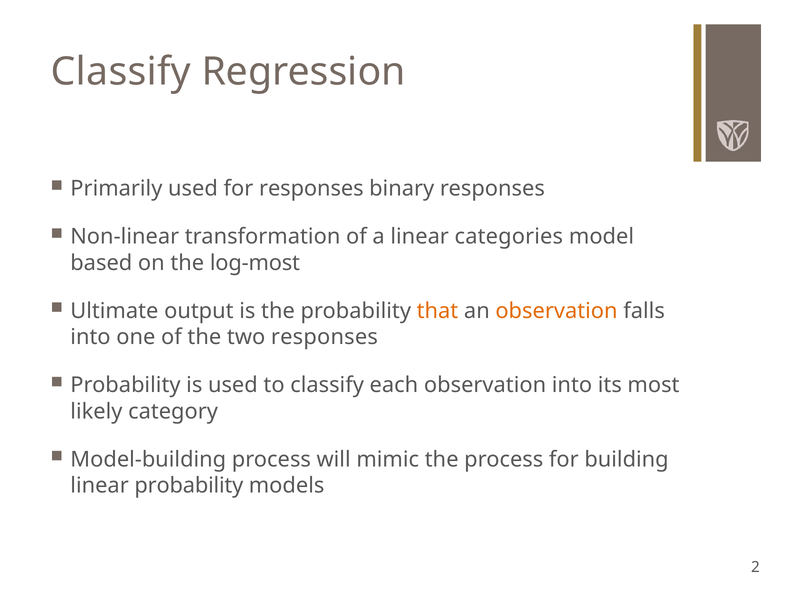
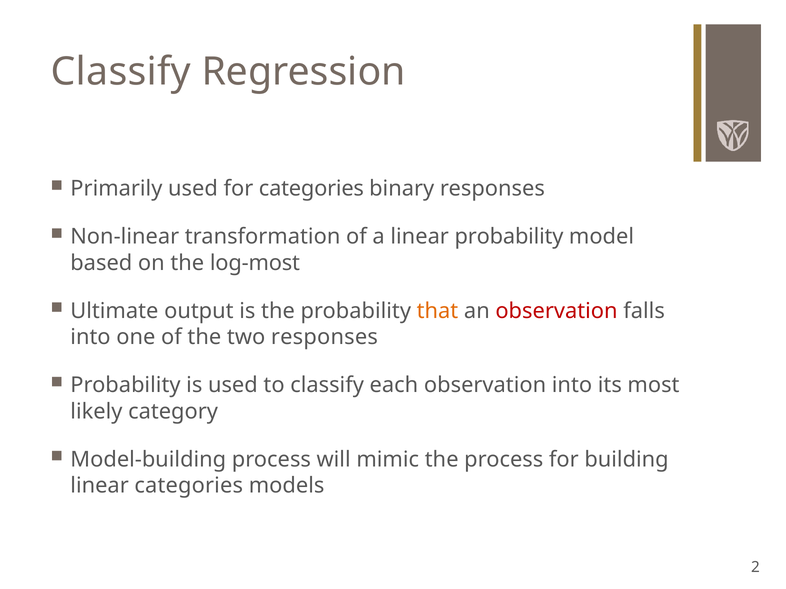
for responses: responses -> categories
linear categories: categories -> probability
observation at (556, 311) colour: orange -> red
linear probability: probability -> categories
